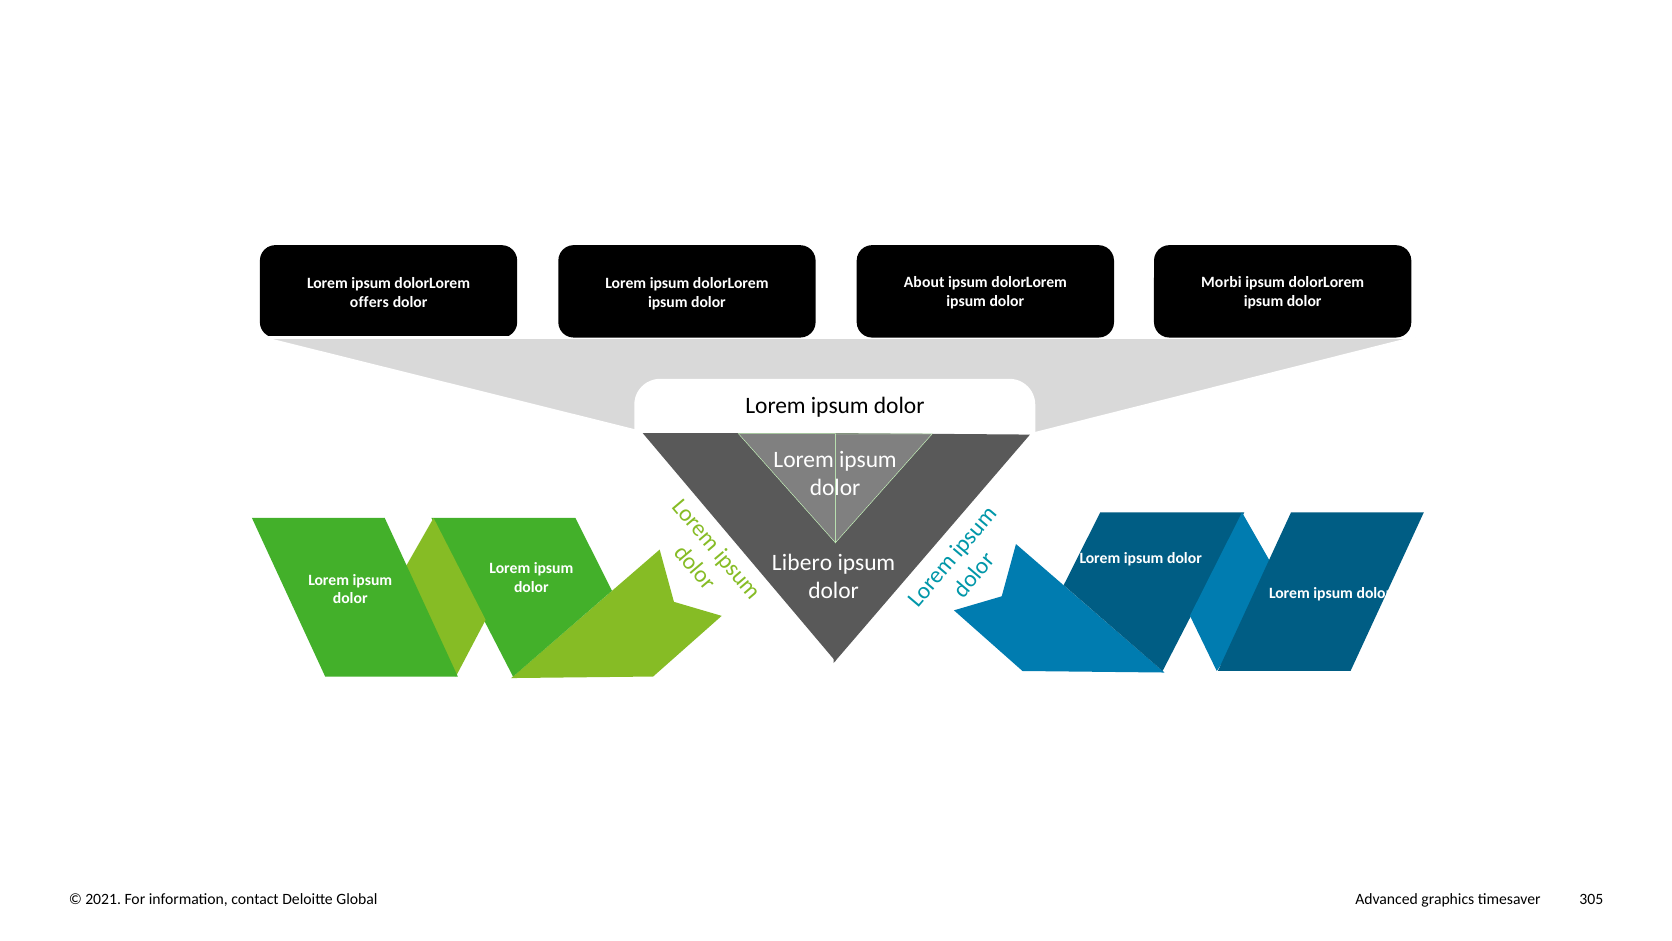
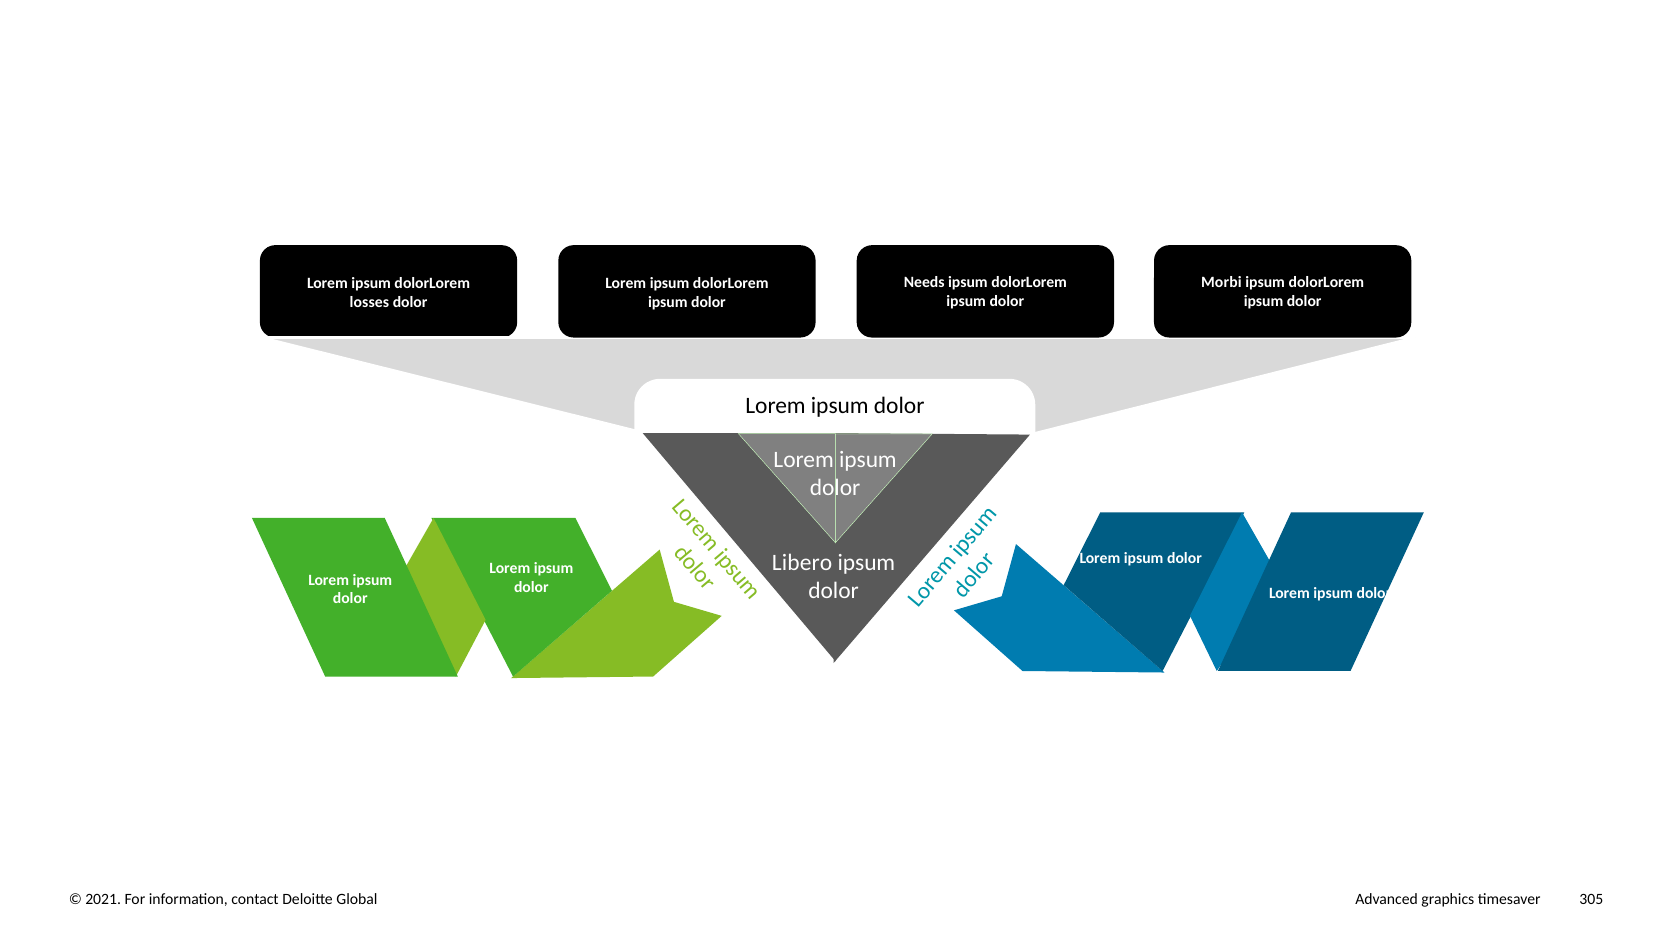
About: About -> Needs
offers: offers -> losses
